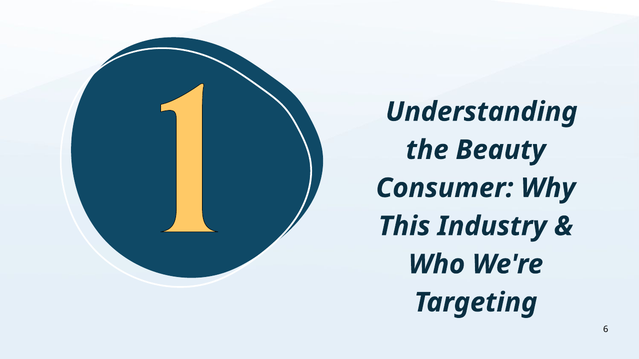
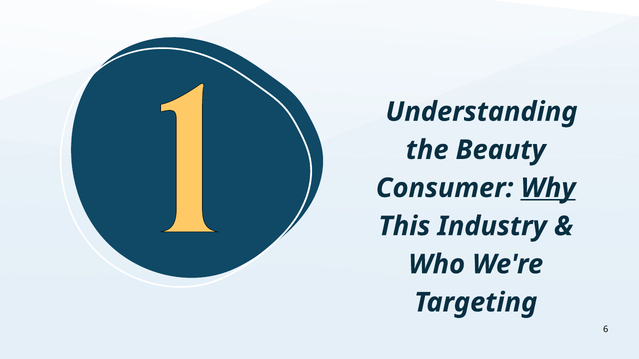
Why underline: none -> present
